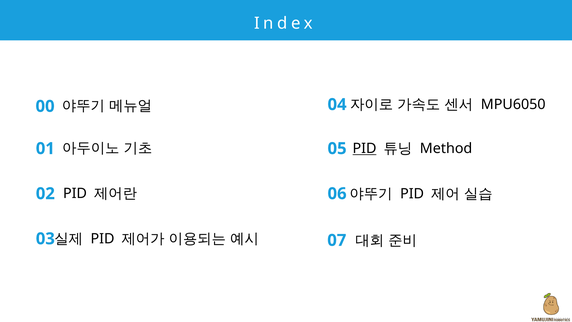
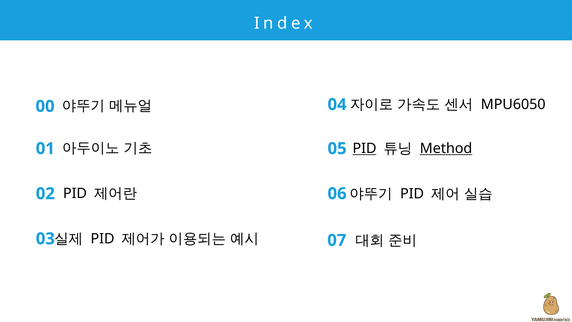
Method underline: none -> present
